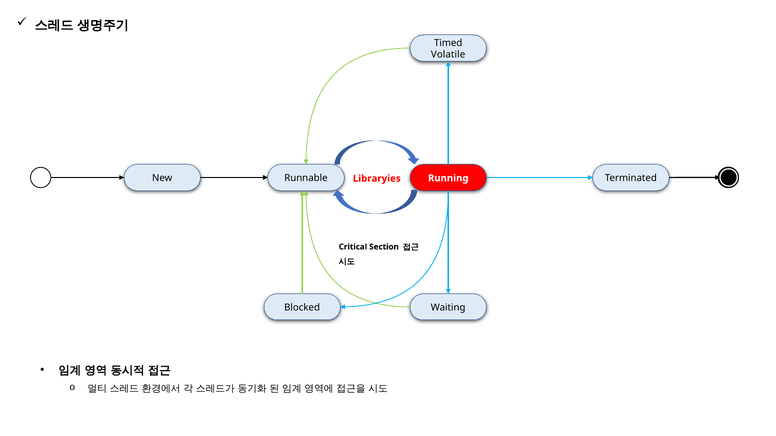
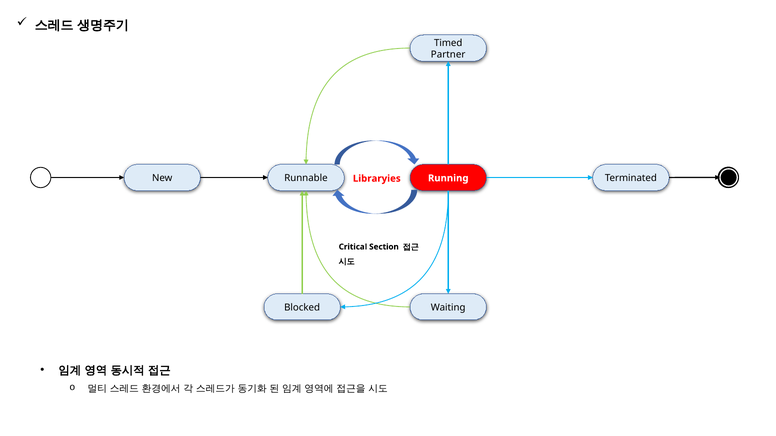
Volatile: Volatile -> Partner
